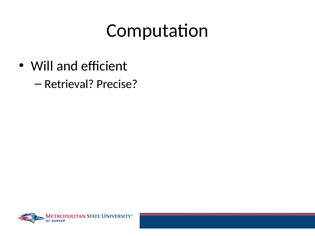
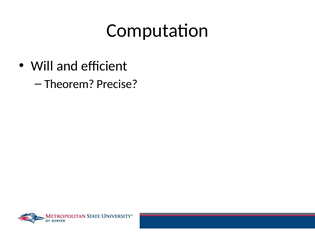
Retrieval: Retrieval -> Theorem
